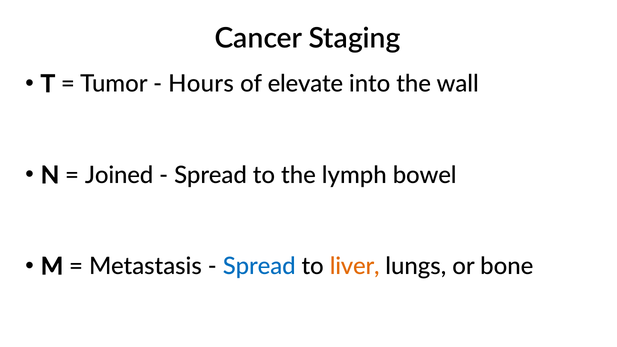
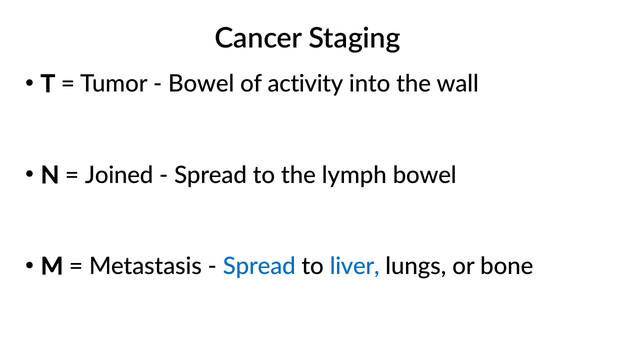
Hours at (201, 84): Hours -> Bowel
elevate: elevate -> activity
liver colour: orange -> blue
